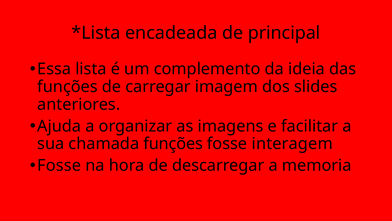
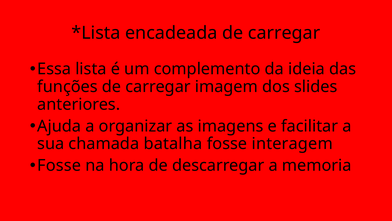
encadeada de principal: principal -> carregar
chamada funções: funções -> batalha
